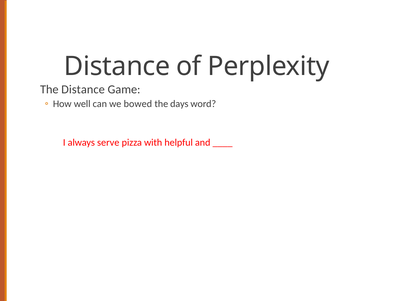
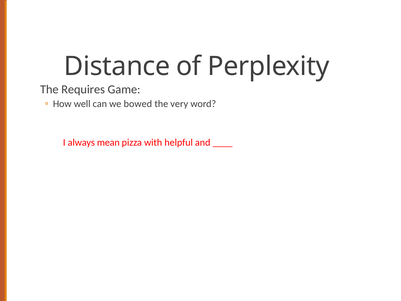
The Distance: Distance -> Requires
days: days -> very
serve: serve -> mean
